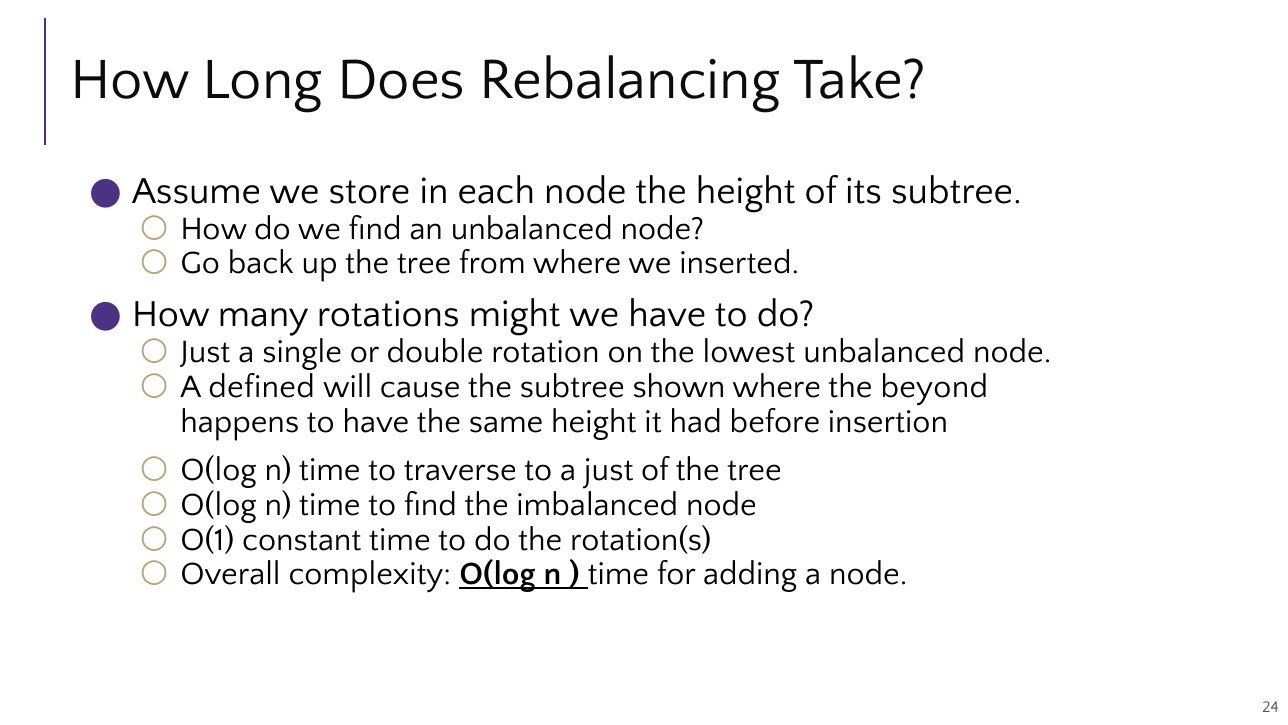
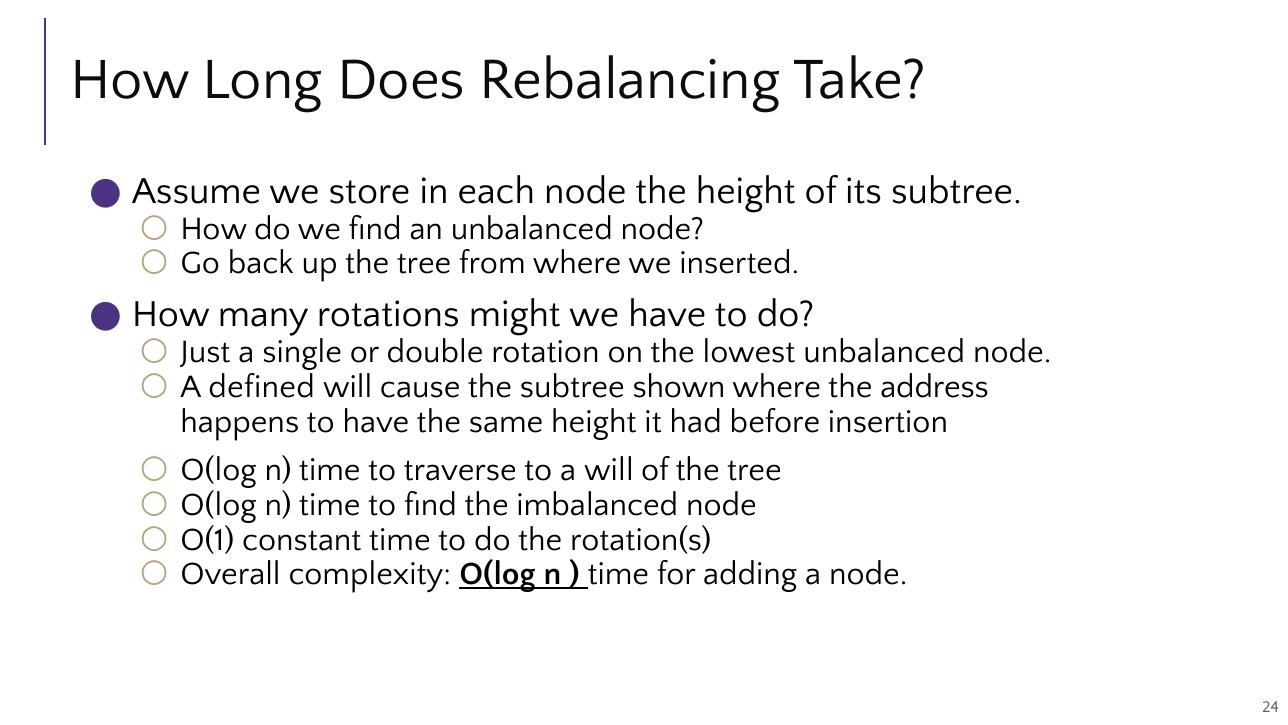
beyond: beyond -> address
a just: just -> will
